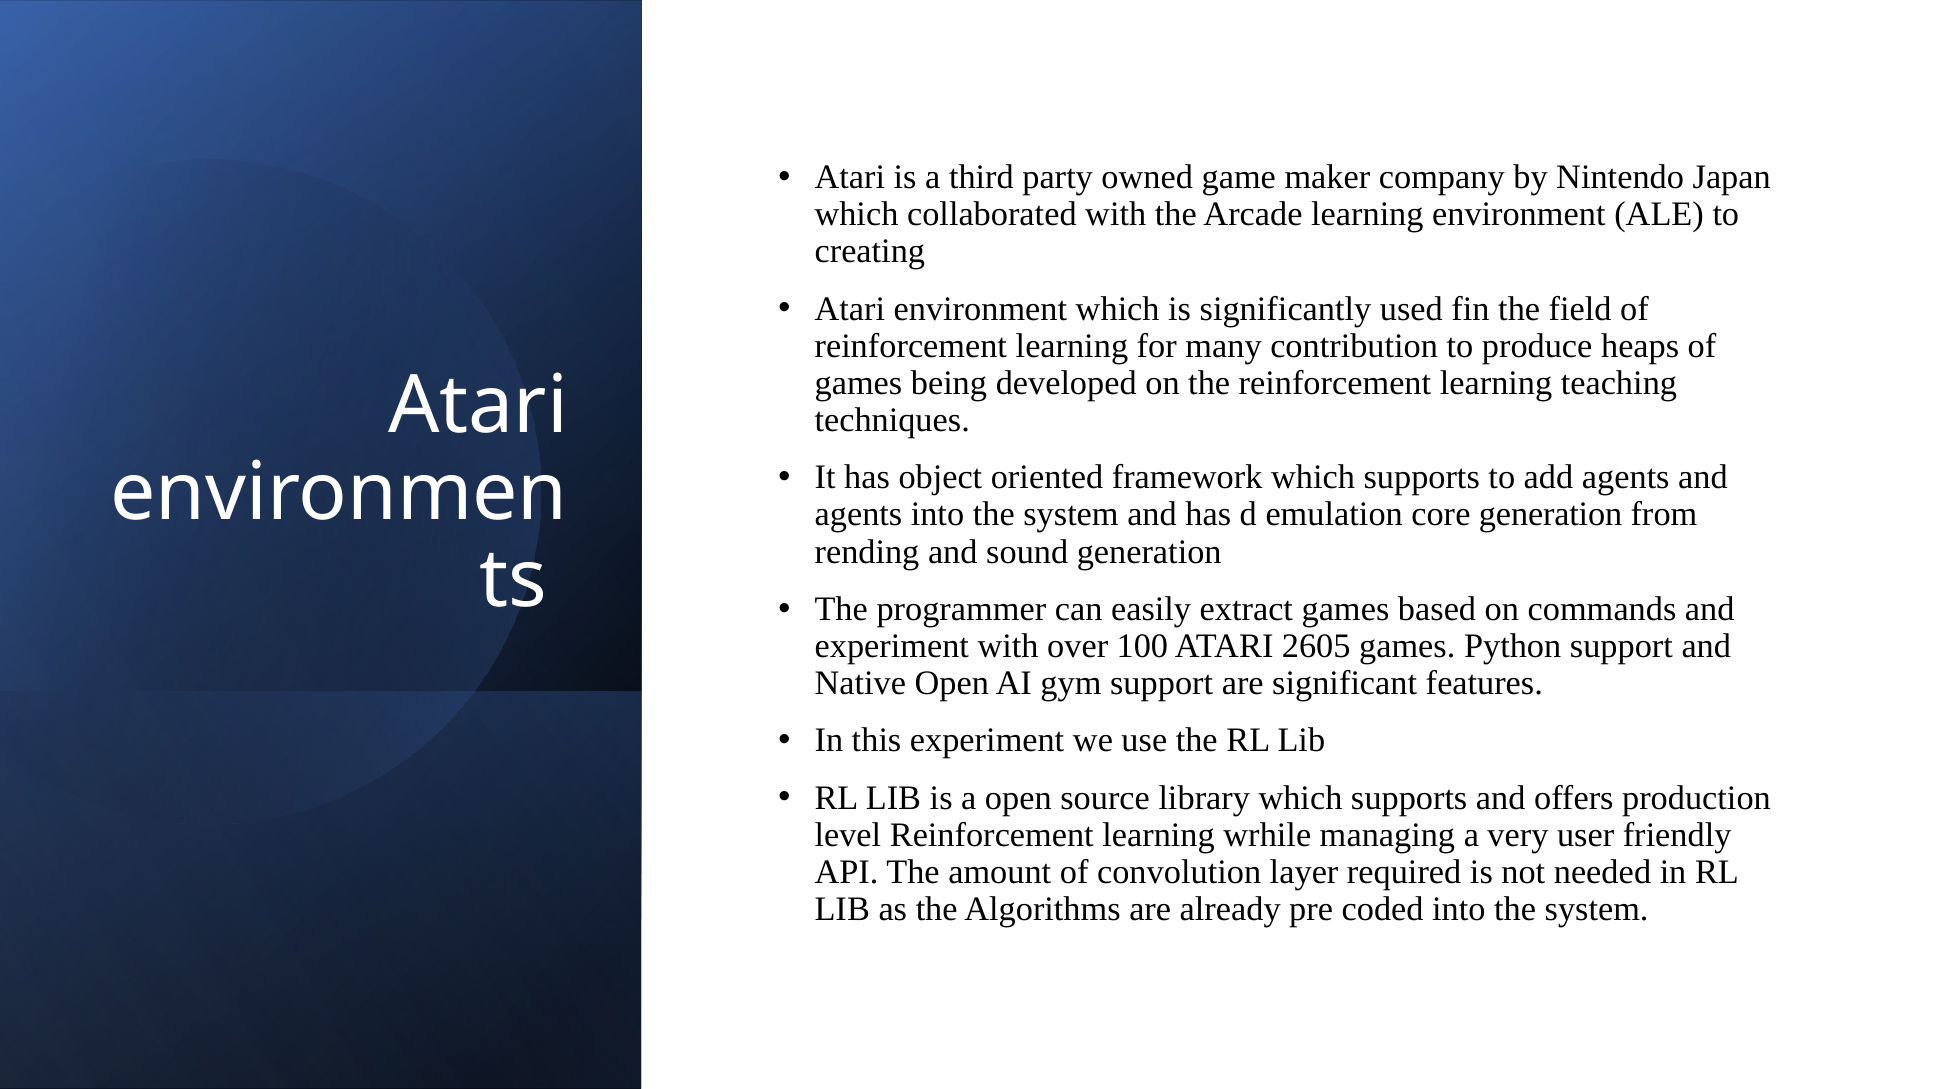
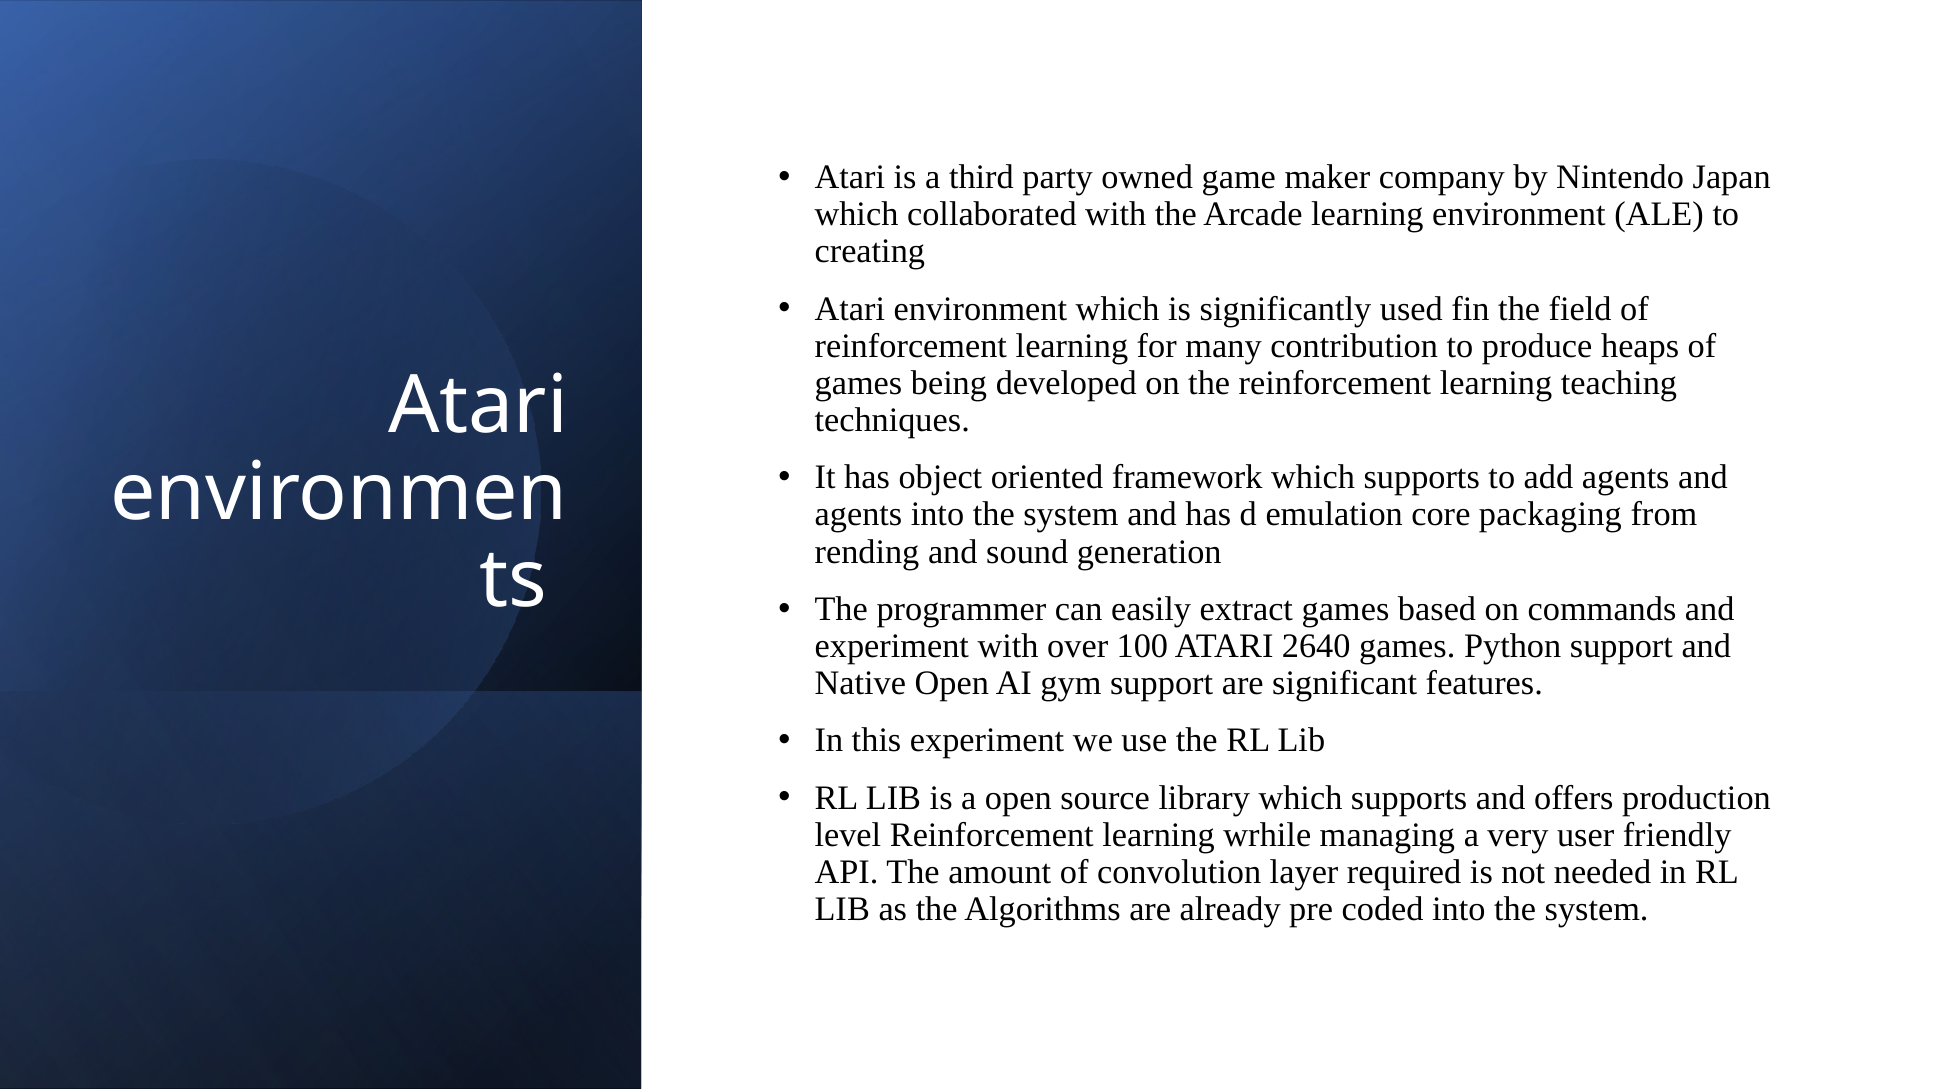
core generation: generation -> packaging
2605: 2605 -> 2640
